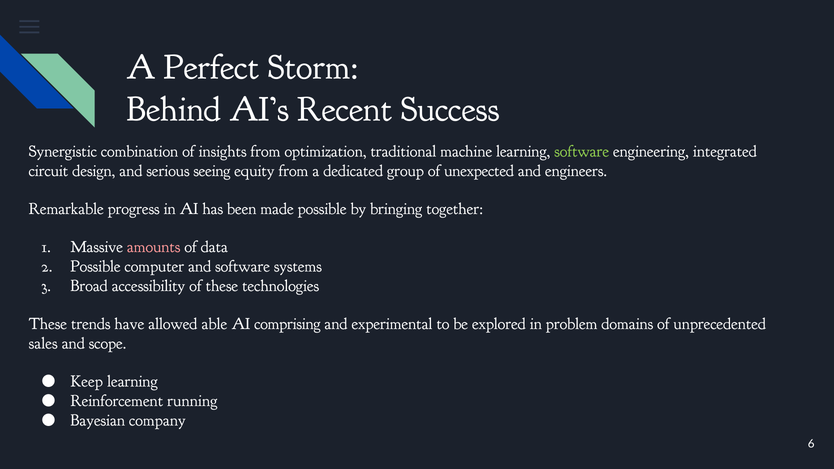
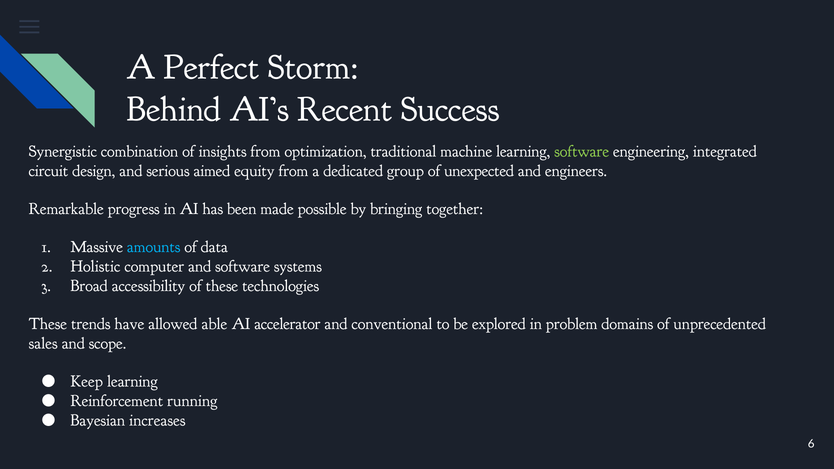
seeing: seeing -> aimed
amounts colour: pink -> light blue
Possible at (95, 267): Possible -> Holistic
comprising: comprising -> accelerator
experimental: experimental -> conventional
company: company -> increases
